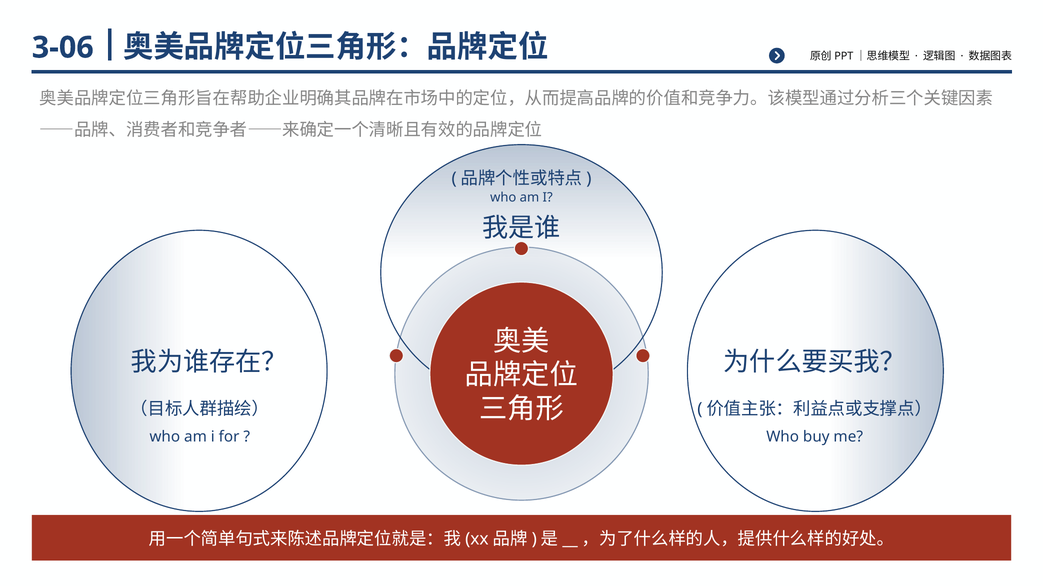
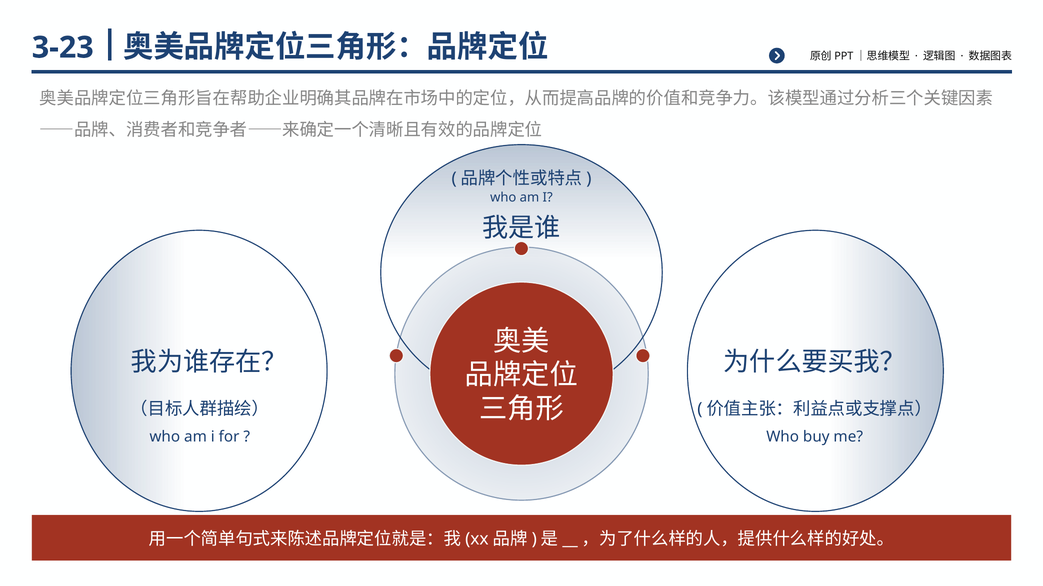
3-06: 3-06 -> 3-23
